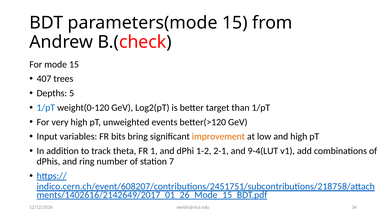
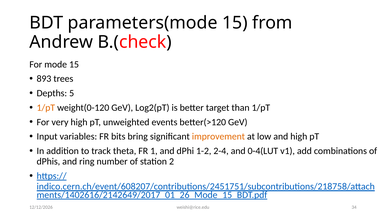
407: 407 -> 893
1/pT at (46, 108) colour: blue -> orange
2-1: 2-1 -> 2-4
9-4(LUT: 9-4(LUT -> 0-4(LUT
7: 7 -> 2
